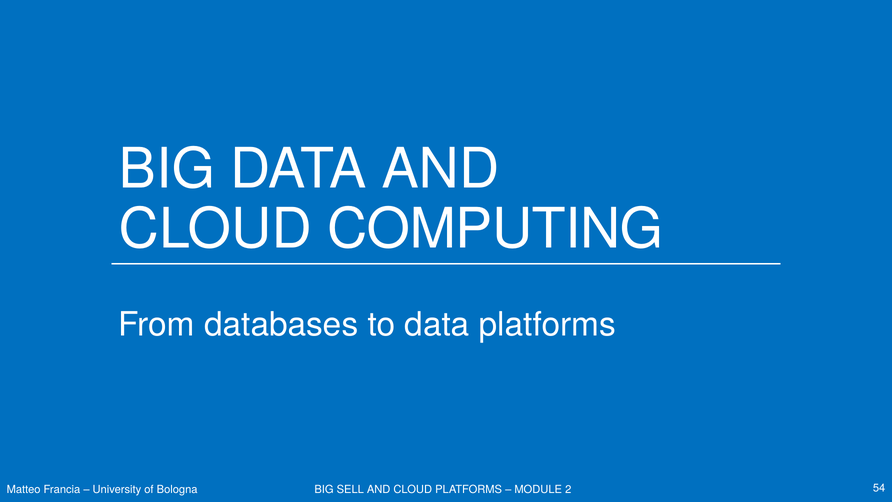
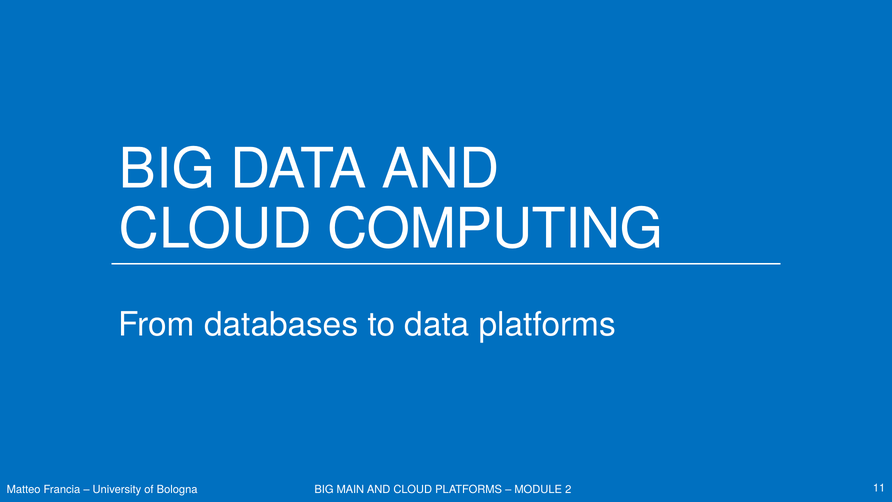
SELL: SELL -> MAIN
54: 54 -> 11
